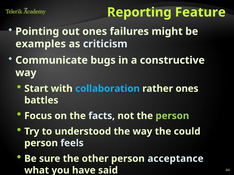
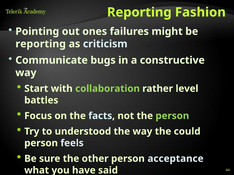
Feature: Feature -> Fashion
examples at (41, 44): examples -> reporting
collaboration colour: light blue -> light green
rather ones: ones -> level
